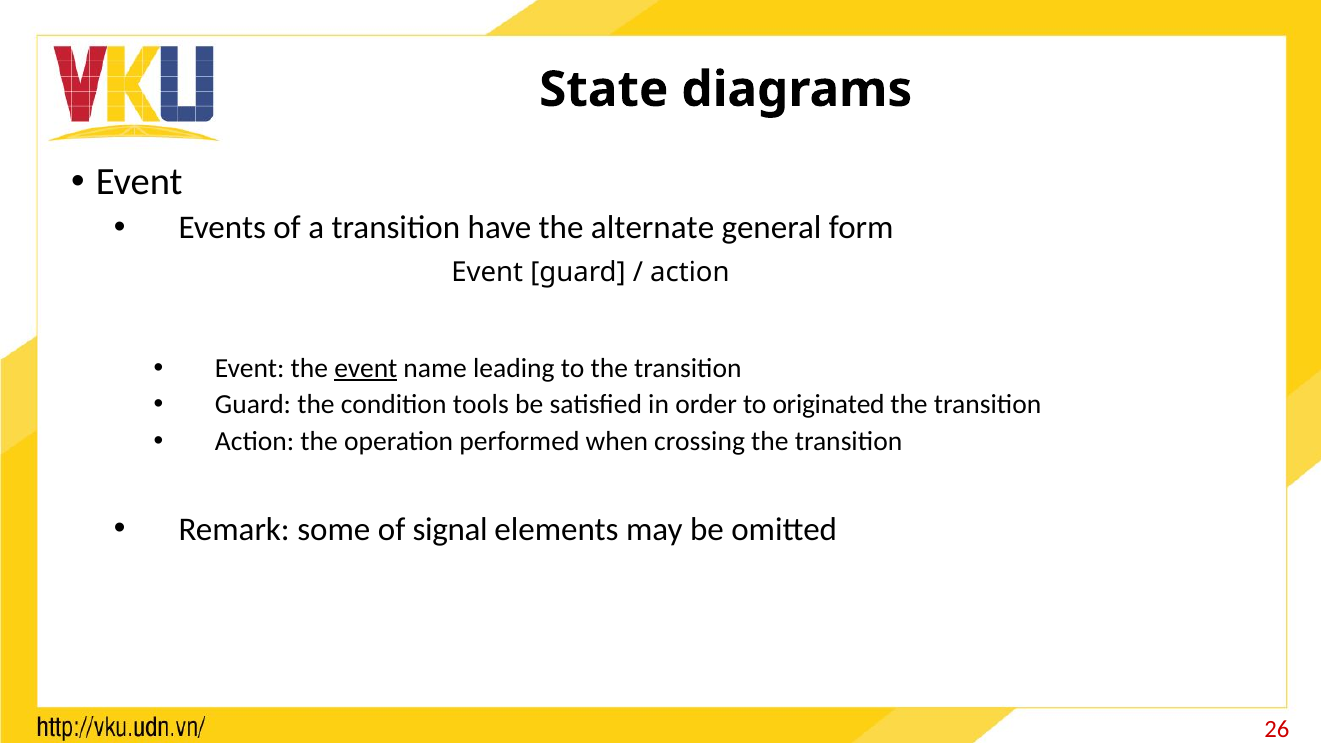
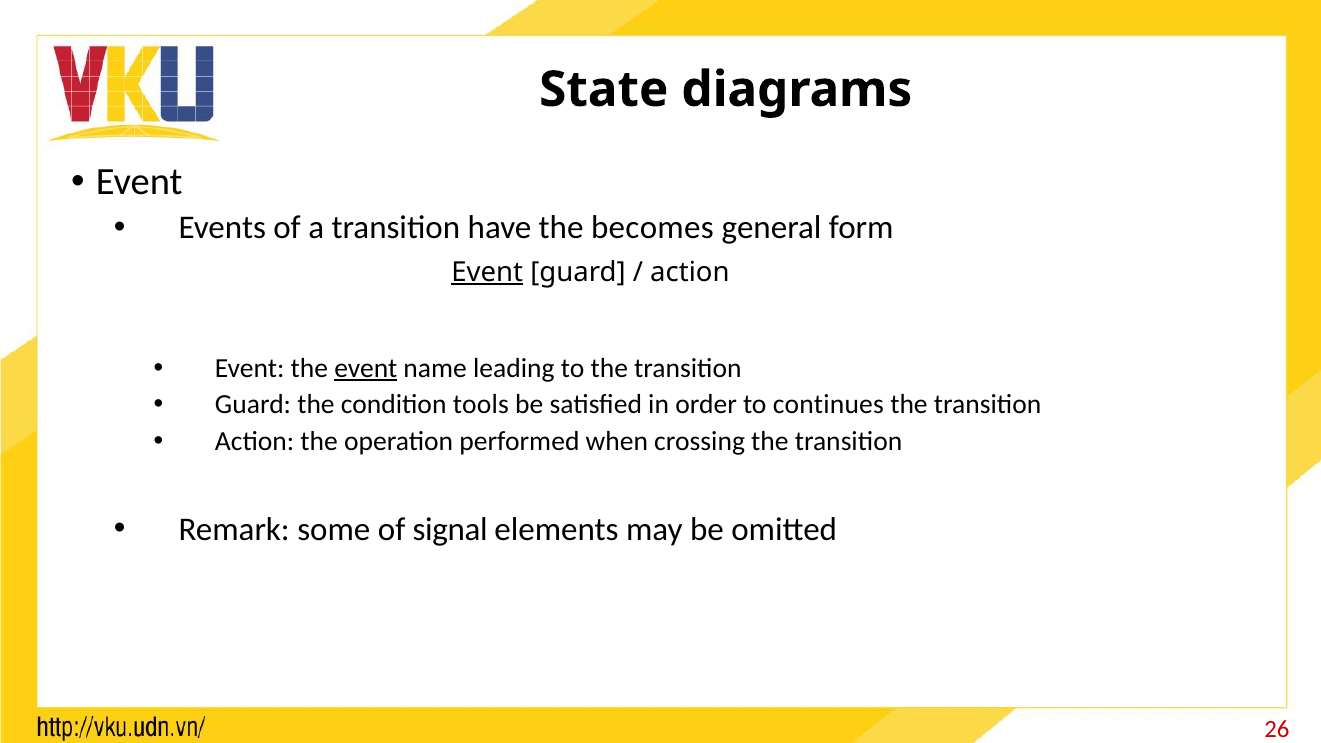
alternate: alternate -> becomes
Event at (487, 272) underline: none -> present
originated: originated -> continues
